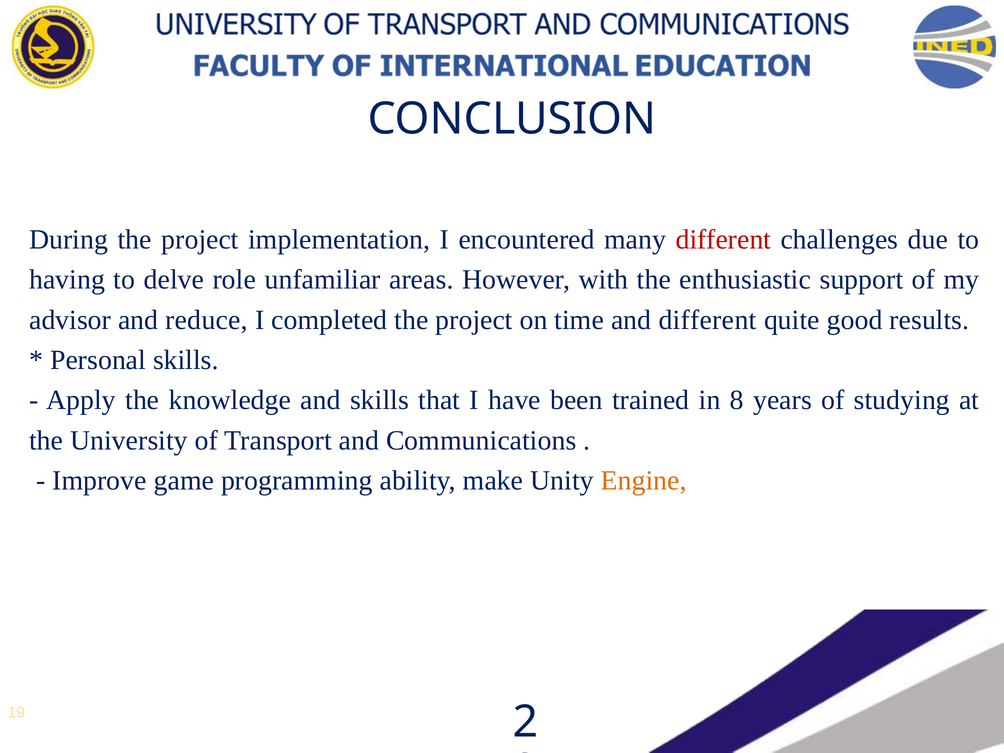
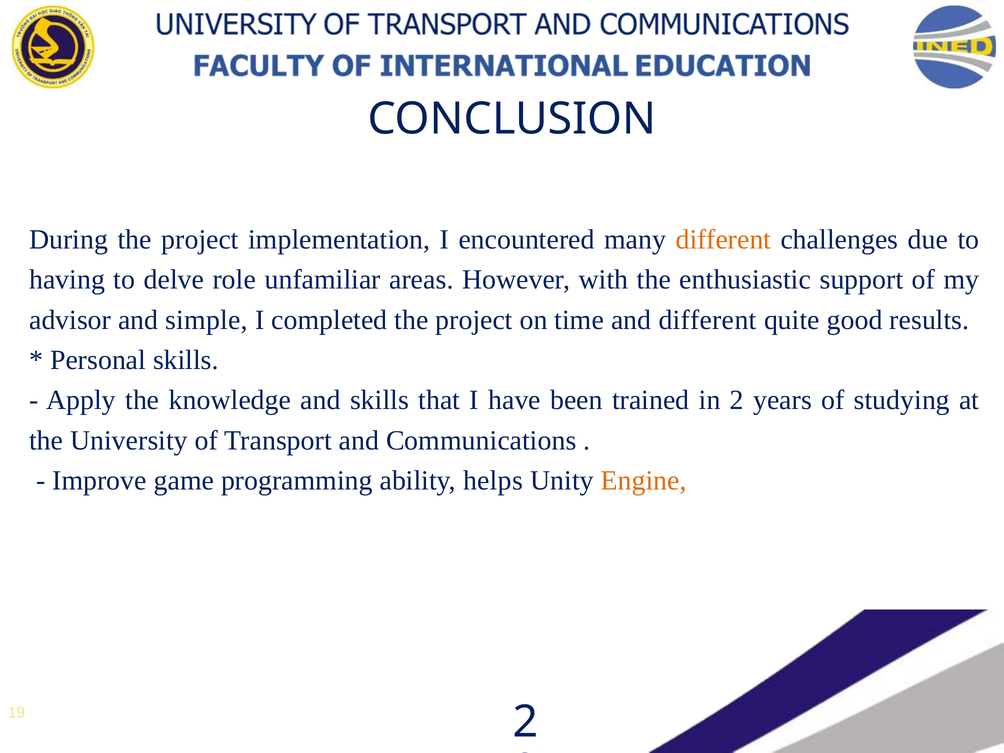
different at (723, 240) colour: red -> orange
reduce: reduce -> simple
in 8: 8 -> 2
make: make -> helps
